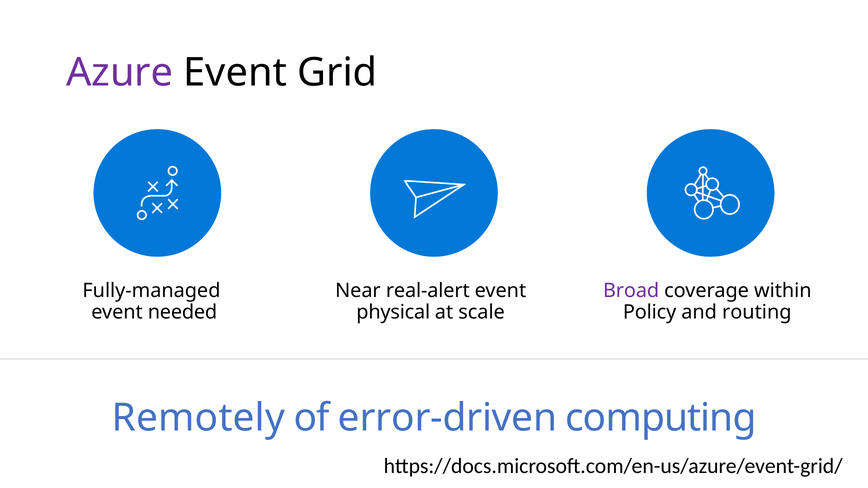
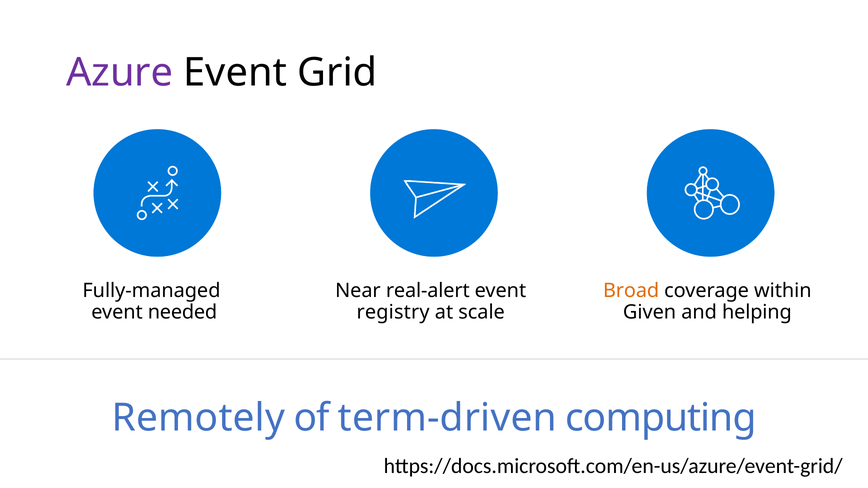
Broad colour: purple -> orange
physical: physical -> registry
Policy: Policy -> Given
routing: routing -> helping
error-driven: error-driven -> term-driven
